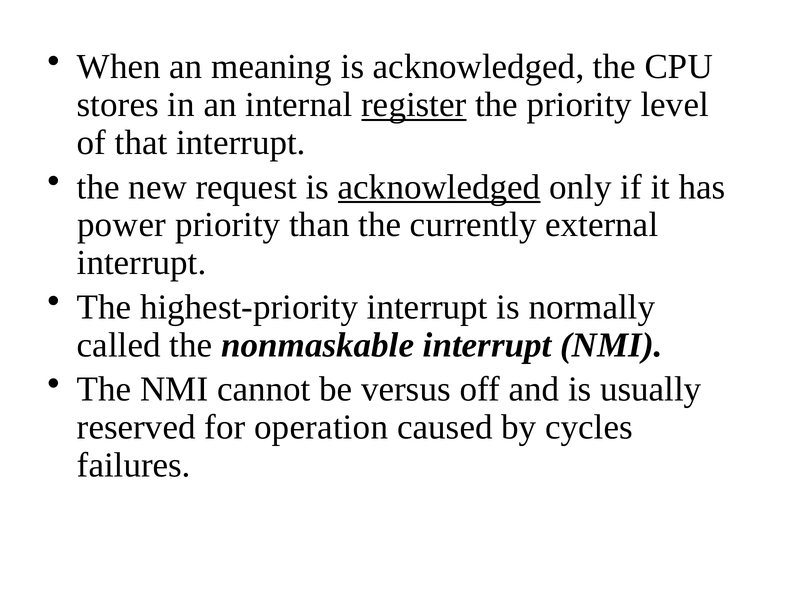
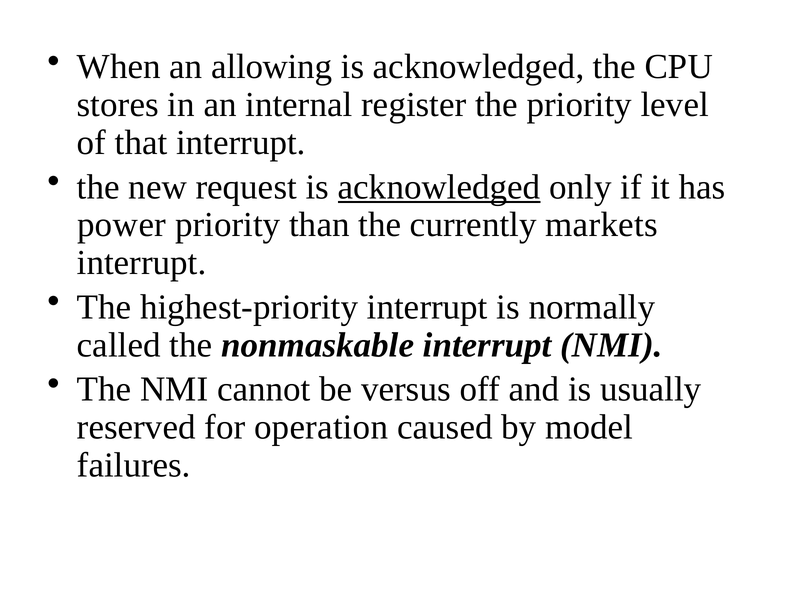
meaning: meaning -> allowing
register underline: present -> none
external: external -> markets
cycles: cycles -> model
